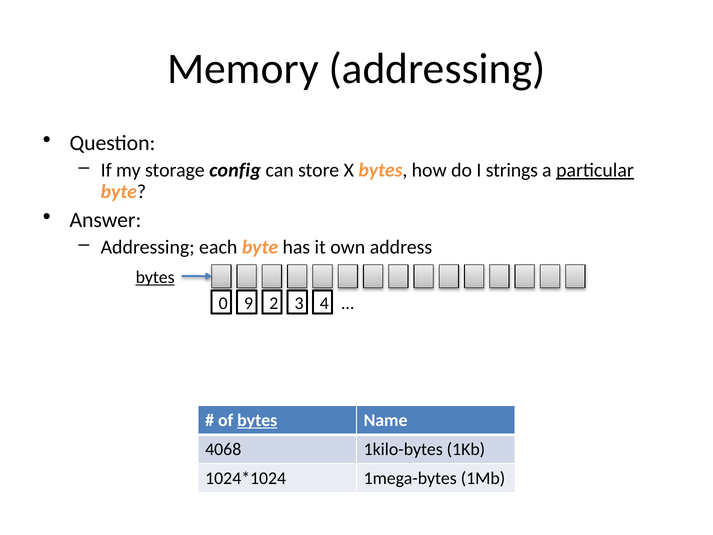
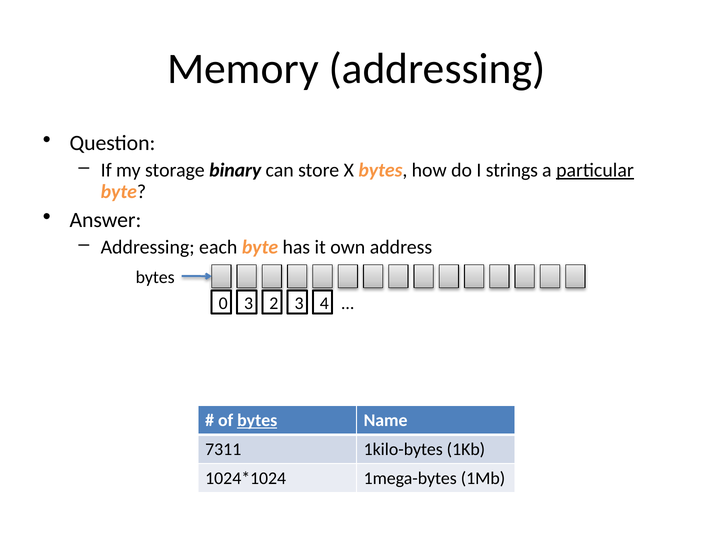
config: config -> binary
bytes at (155, 277) underline: present -> none
0 9: 9 -> 3
4068: 4068 -> 7311
